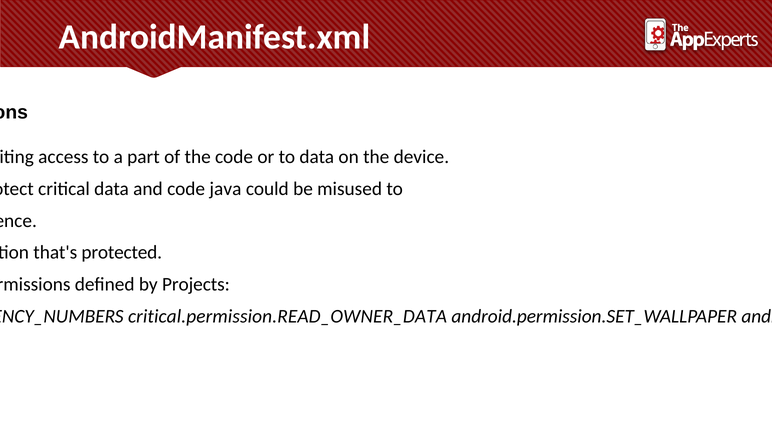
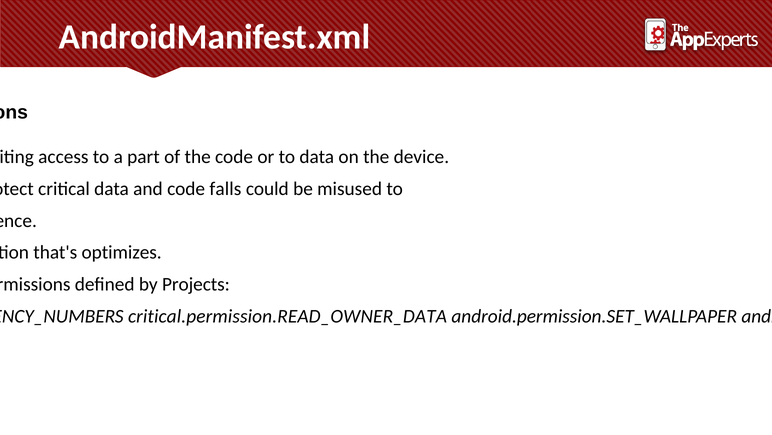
java: java -> falls
protected: protected -> optimizes
